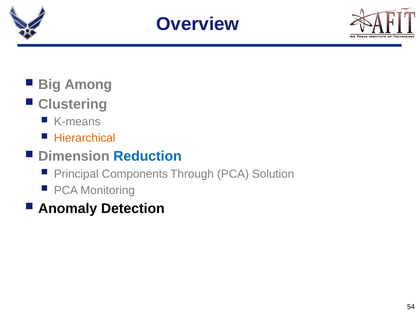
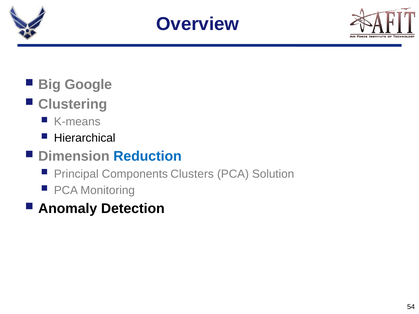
Among: Among -> Google
Hierarchical colour: orange -> black
Through: Through -> Clusters
